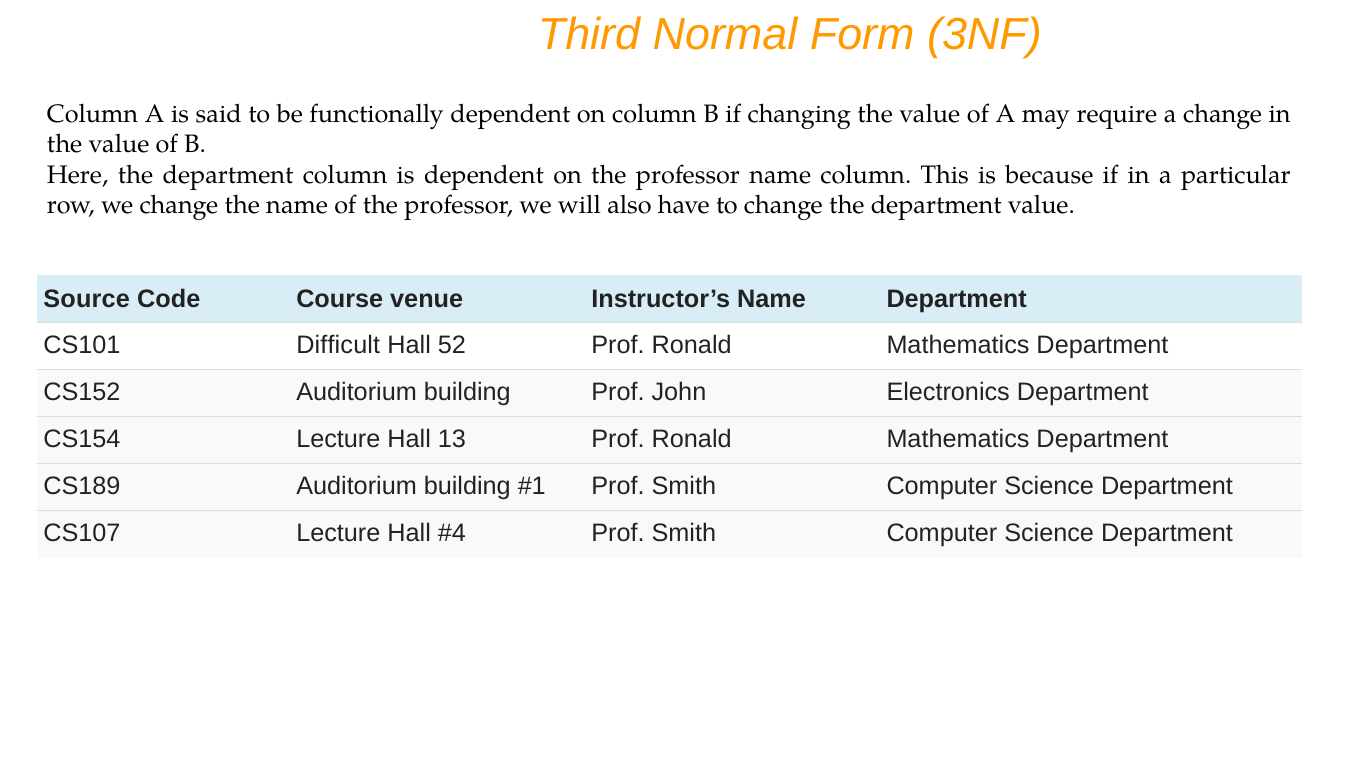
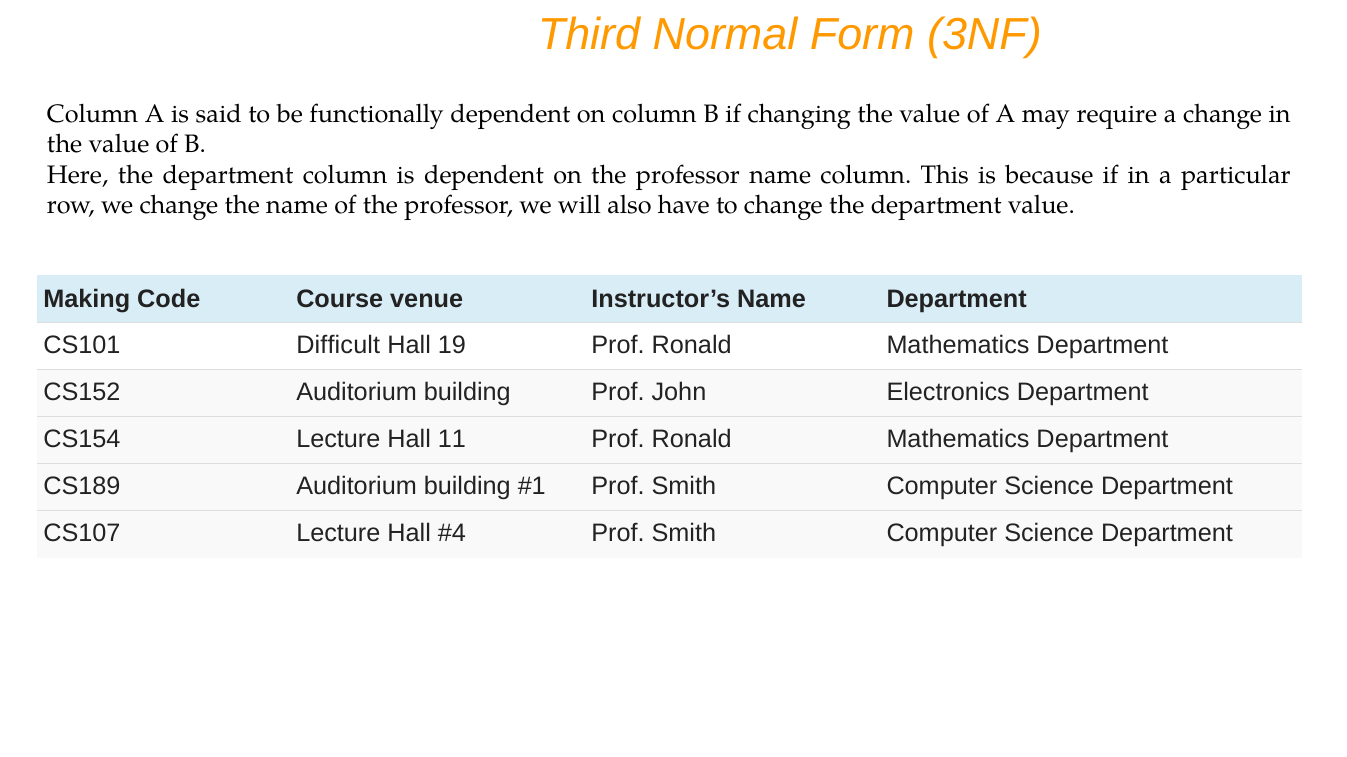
Source: Source -> Making
52: 52 -> 19
13: 13 -> 11
